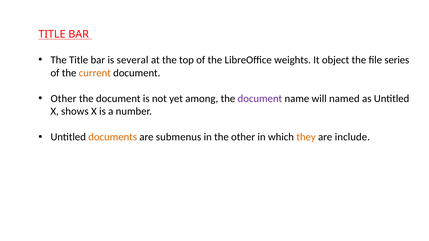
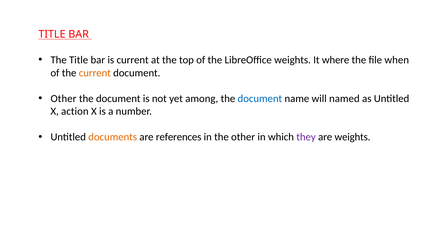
is several: several -> current
object: object -> where
series: series -> when
document at (260, 99) colour: purple -> blue
shows: shows -> action
submenus: submenus -> references
they colour: orange -> purple
are include: include -> weights
